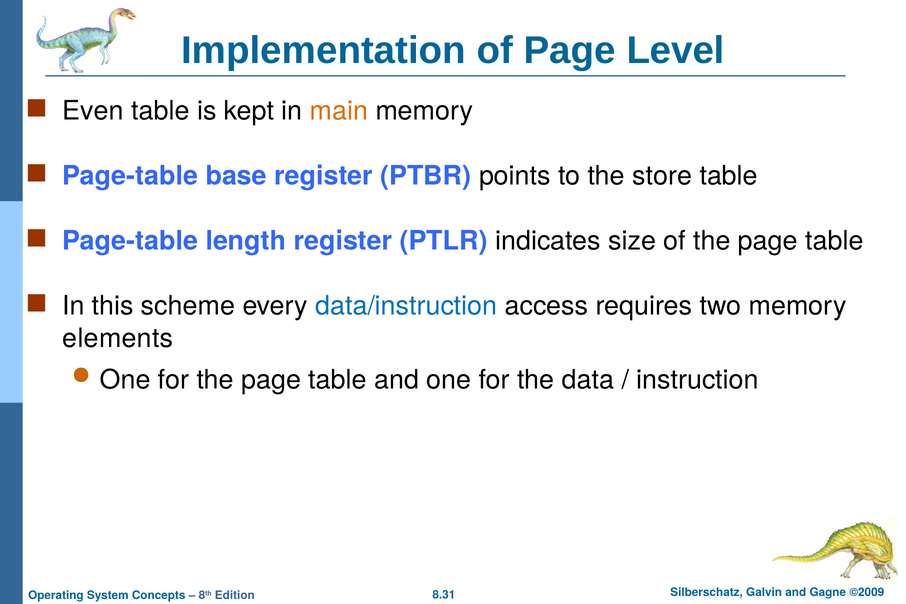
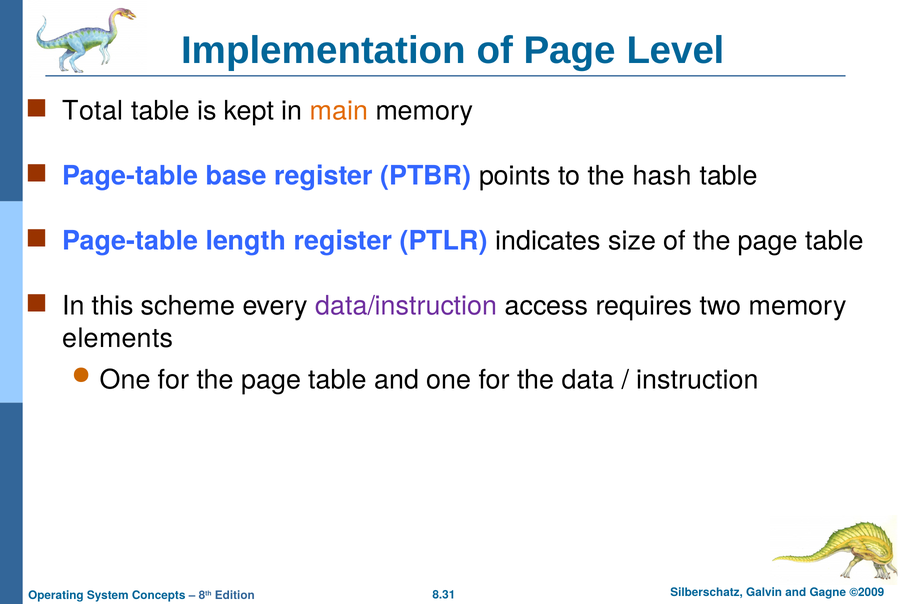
Even: Even -> Total
store: store -> hash
data/instruction colour: blue -> purple
